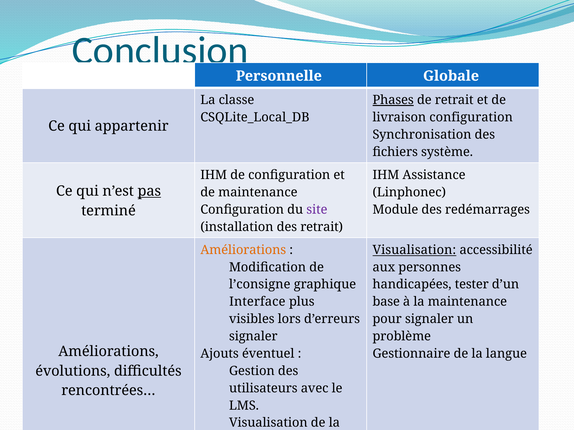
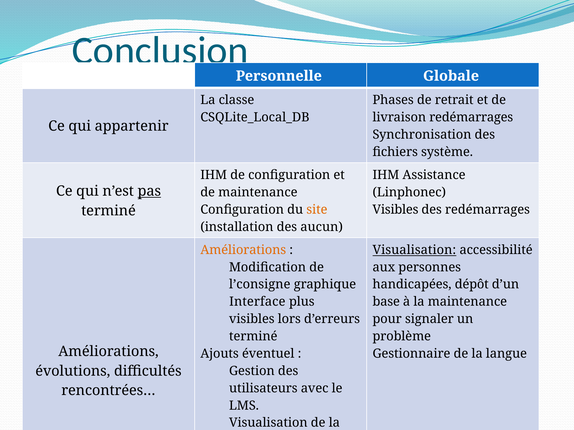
Phases underline: present -> none
livraison configuration: configuration -> redémarrages
site colour: purple -> orange
Module at (395, 210): Module -> Visibles
des retrait: retrait -> aucun
tester: tester -> dépôt
signaler at (253, 337): signaler -> terminé
